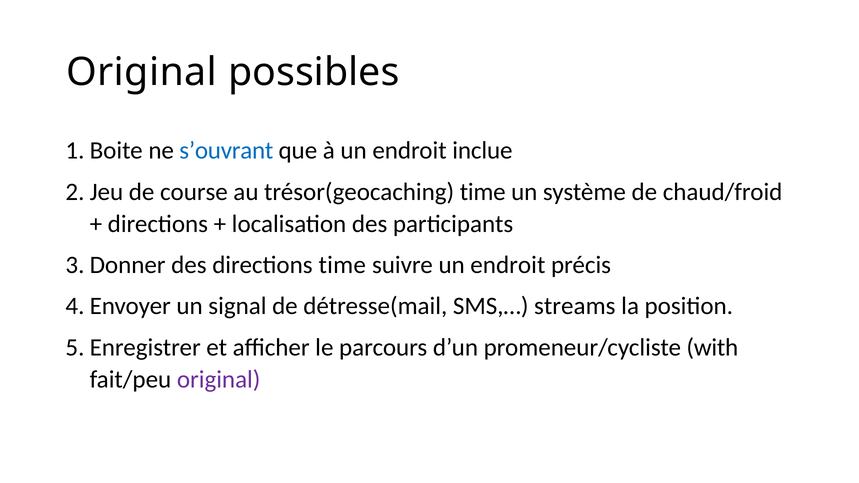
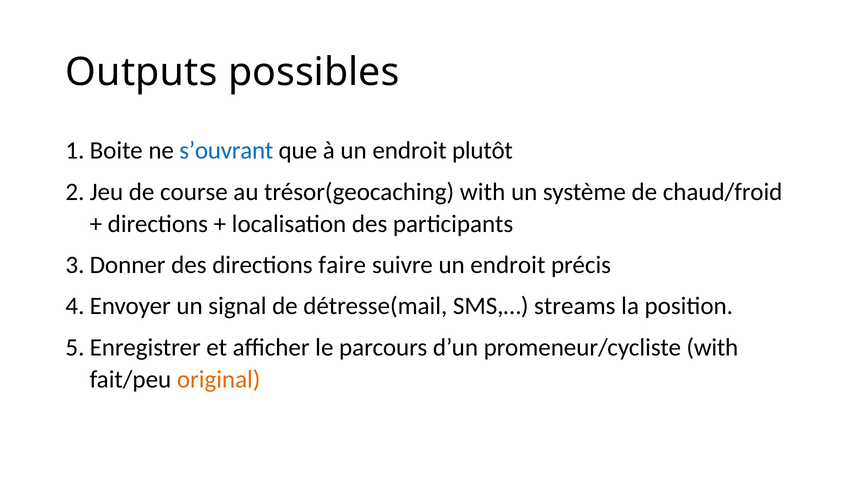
Original at (142, 72): Original -> Outputs
inclue: inclue -> plutôt
trésor(geocaching time: time -> with
directions time: time -> faire
original at (219, 380) colour: purple -> orange
